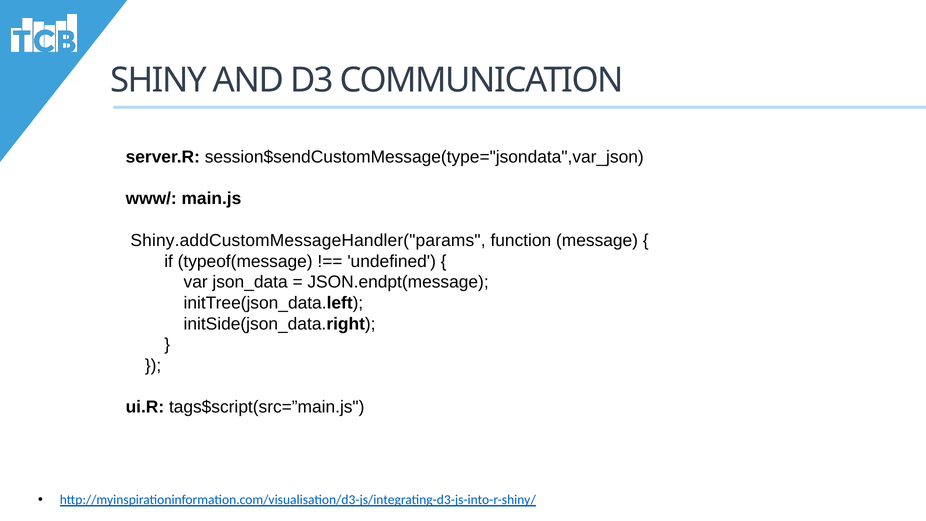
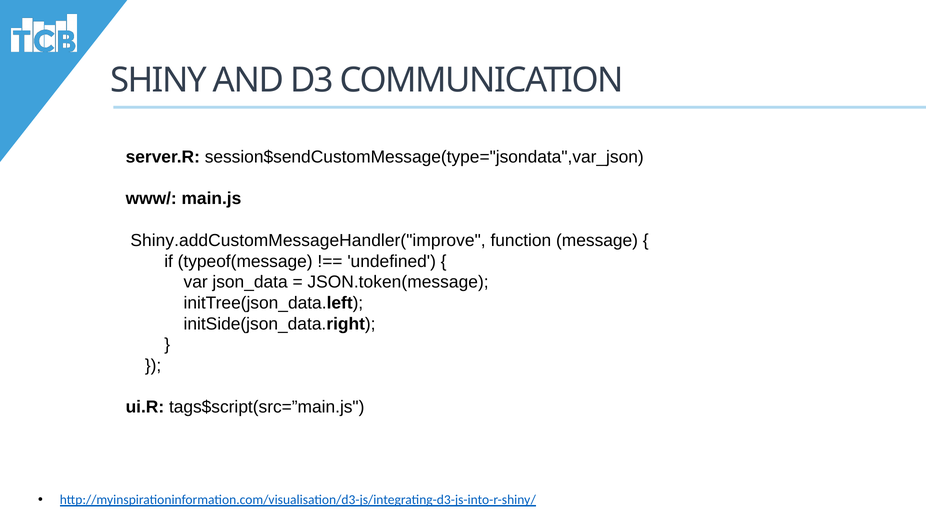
Shiny.addCustomMessageHandler("params: Shiny.addCustomMessageHandler("params -> Shiny.addCustomMessageHandler("improve
JSON.endpt(message: JSON.endpt(message -> JSON.token(message
